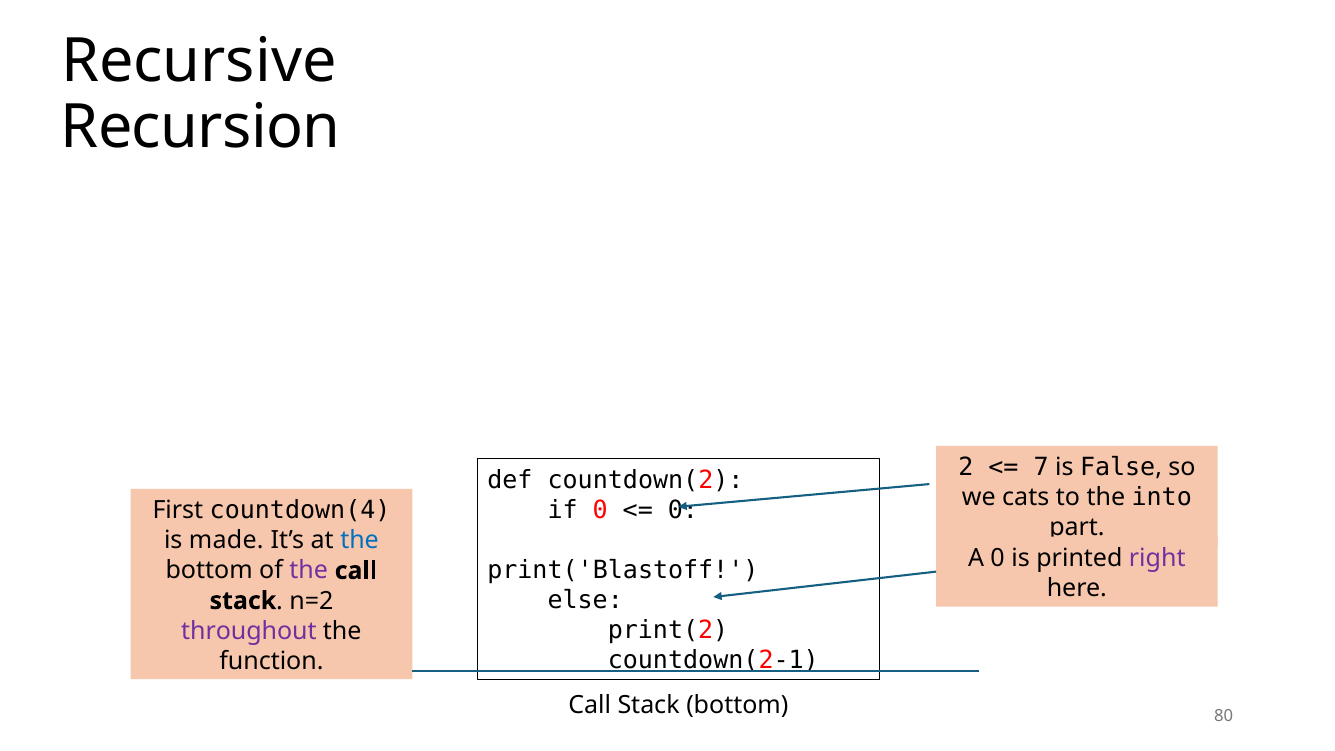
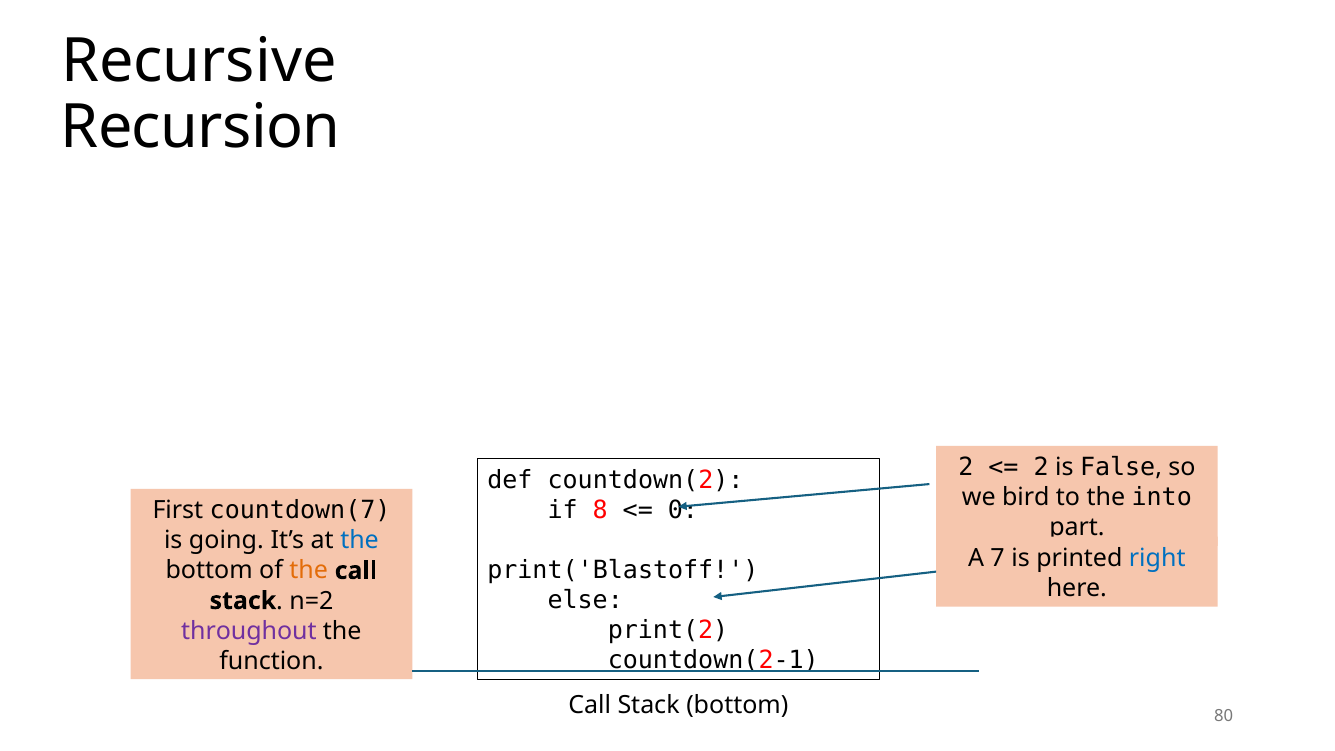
7 at (1041, 467): 7 -> 2
cats: cats -> bird
if 0: 0 -> 8
countdown(4: countdown(4 -> countdown(7
made: made -> going
A 0: 0 -> 7
right colour: purple -> blue
the at (309, 571) colour: purple -> orange
